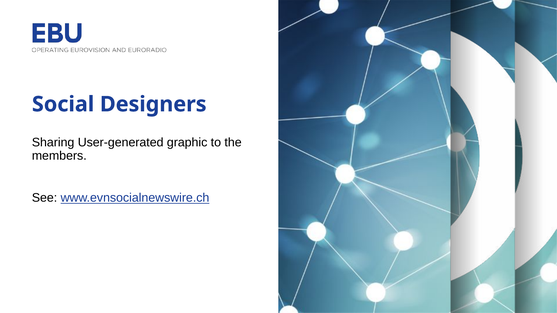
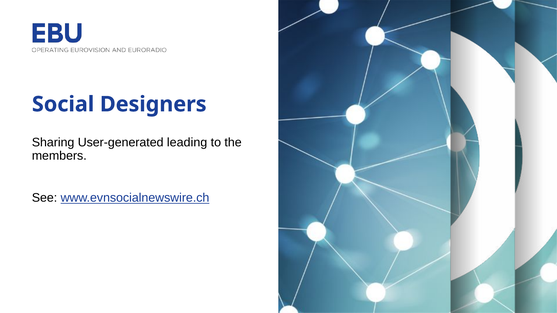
graphic: graphic -> leading
